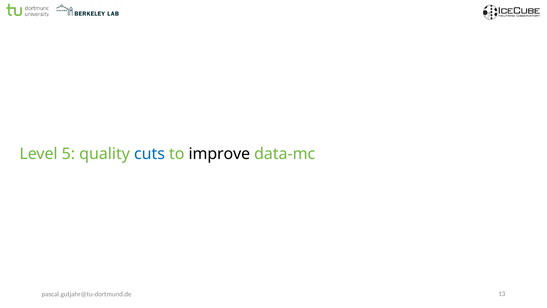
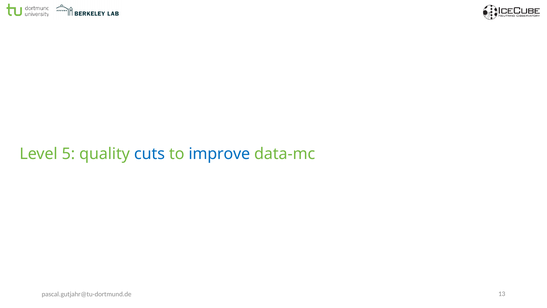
improve colour: black -> blue
